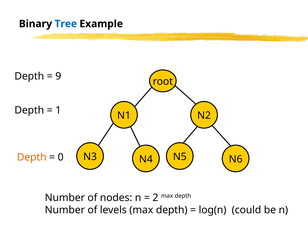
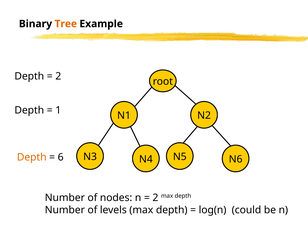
Tree colour: blue -> orange
9 at (58, 76): 9 -> 2
0: 0 -> 6
